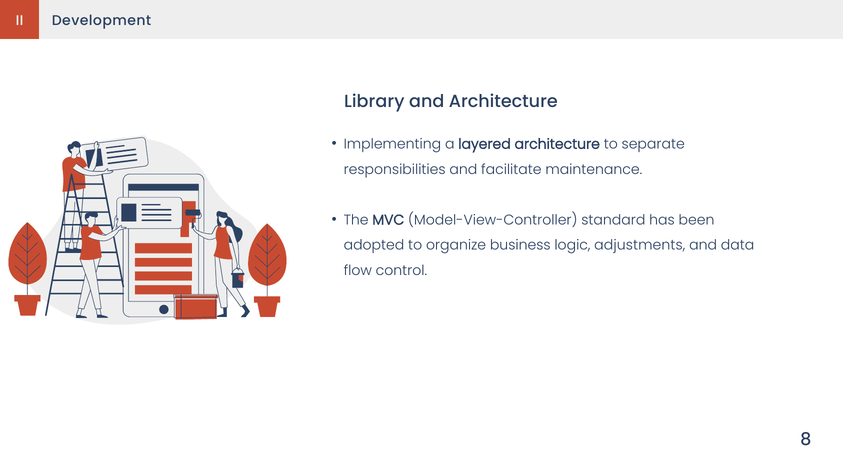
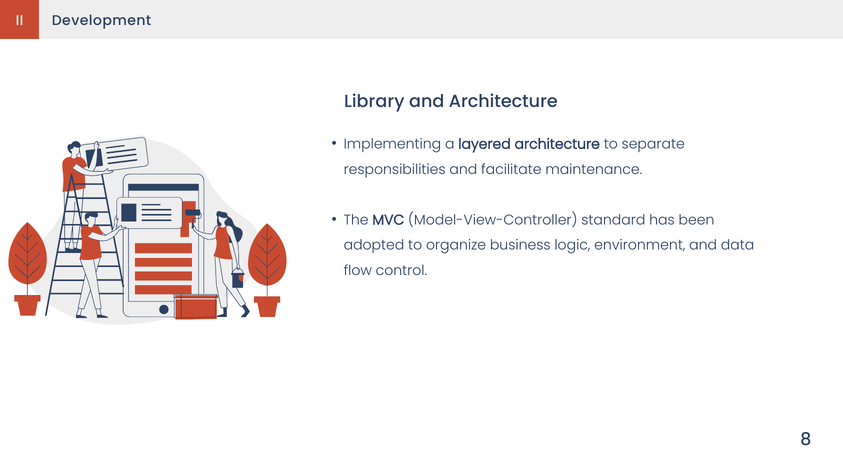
adjustments: adjustments -> environment
